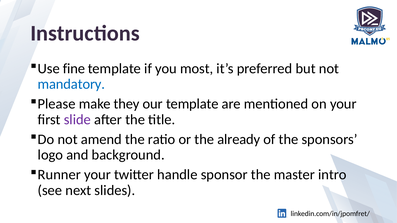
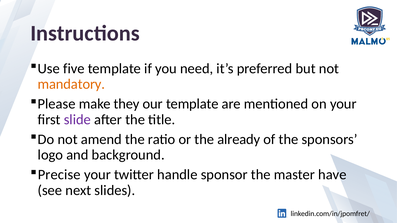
fine: fine -> five
most: most -> need
mandatory colour: blue -> orange
Runner: Runner -> Precise
intro: intro -> have
